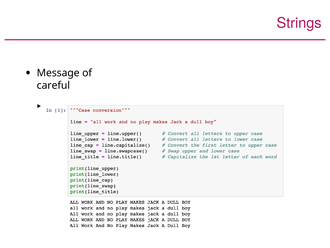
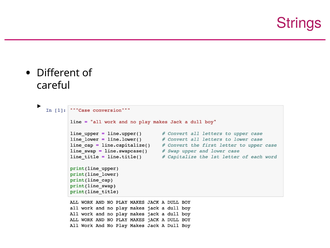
Message: Message -> Diﬀerent
